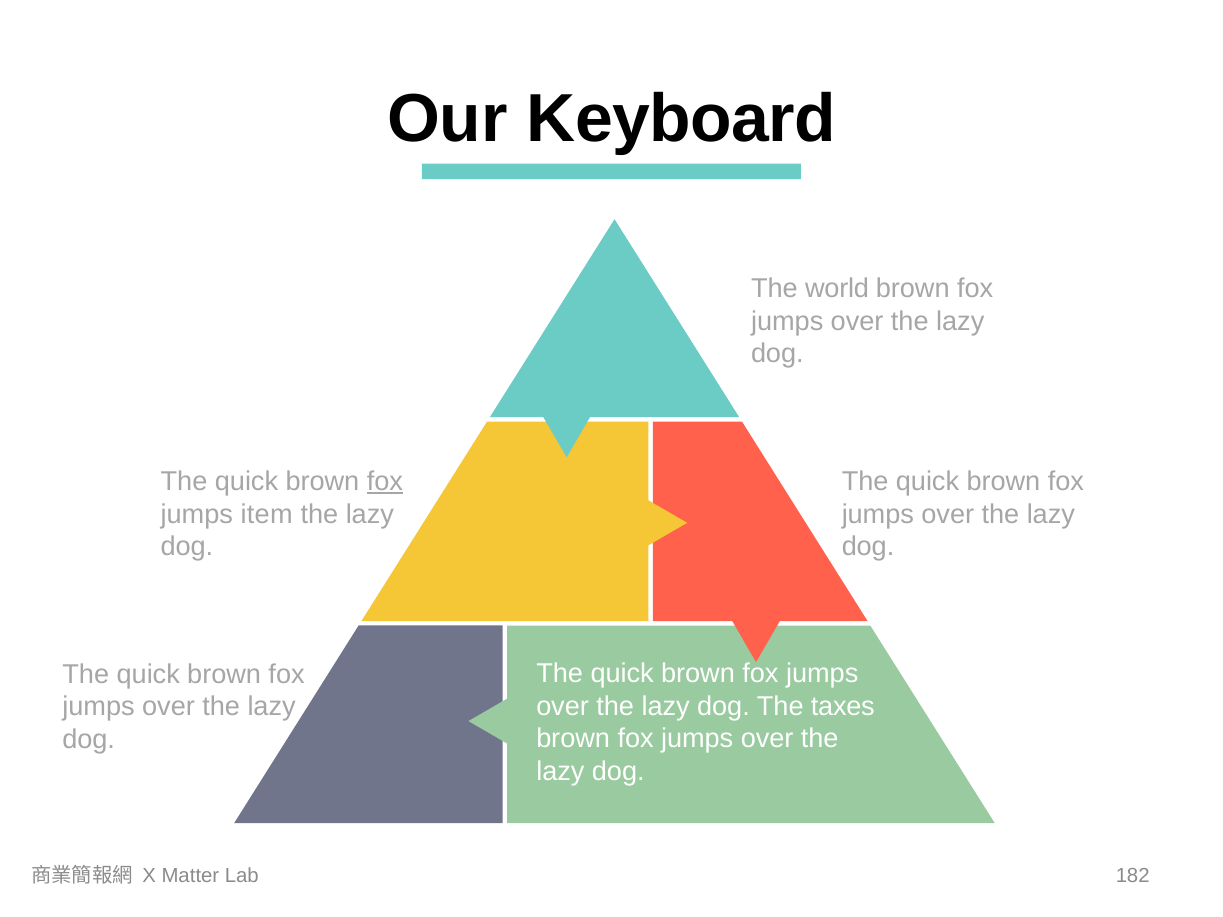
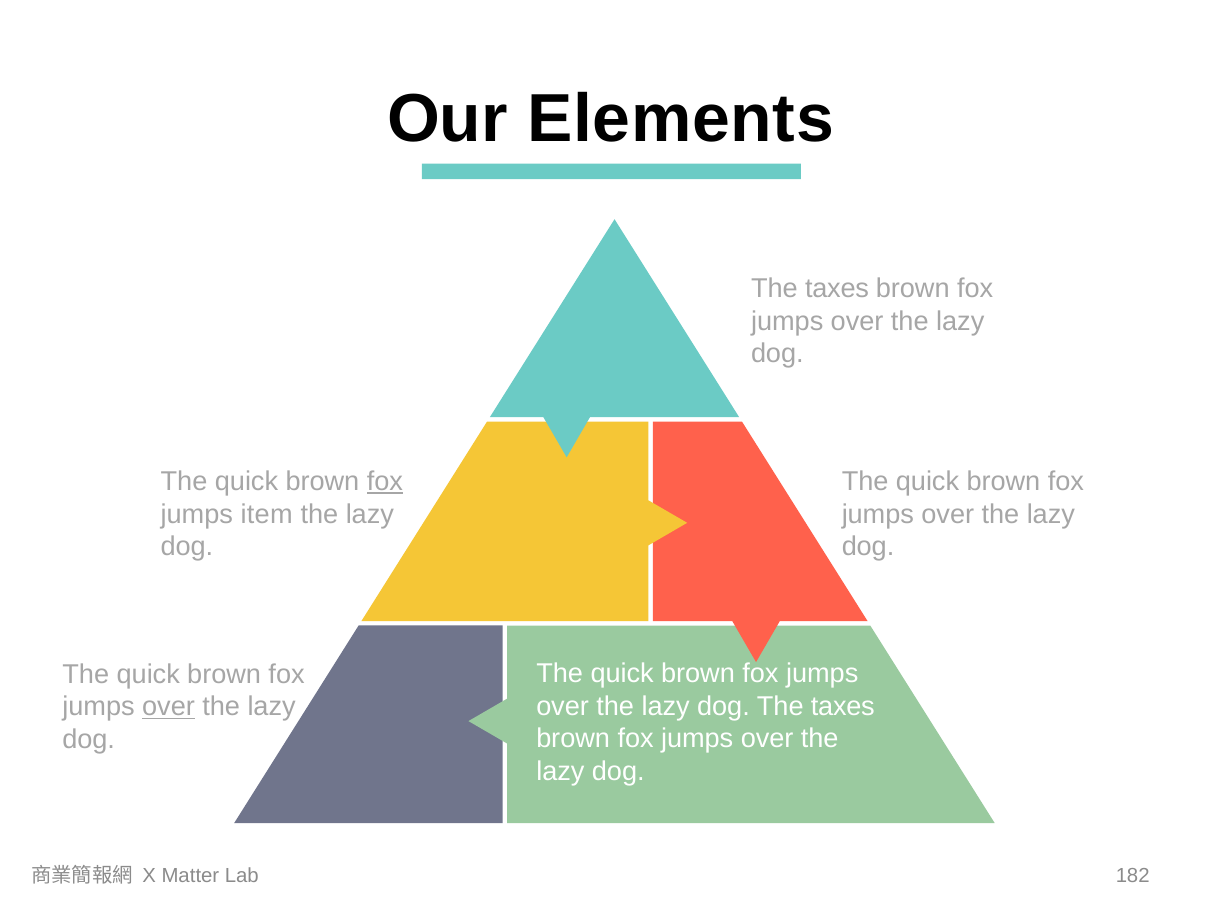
Keyboard: Keyboard -> Elements
world at (837, 289): world -> taxes
over at (168, 707) underline: none -> present
